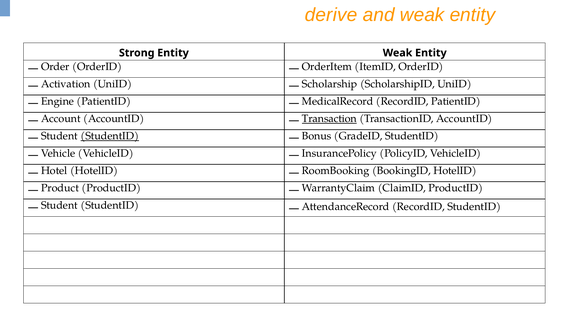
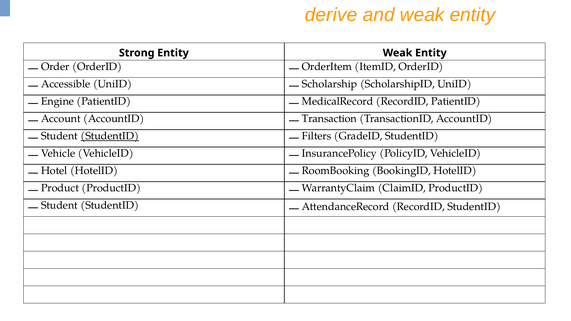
Activation: Activation -> Accessible
Transaction underline: present -> none
Bonus: Bonus -> Filters
